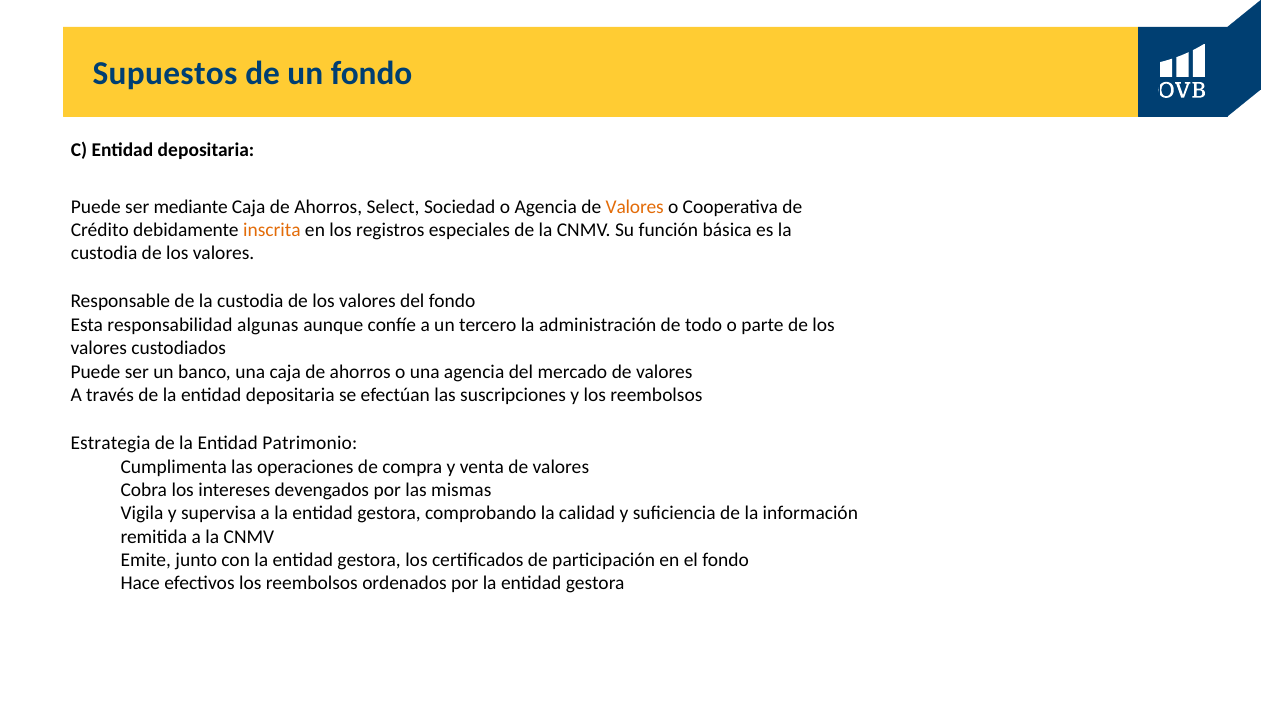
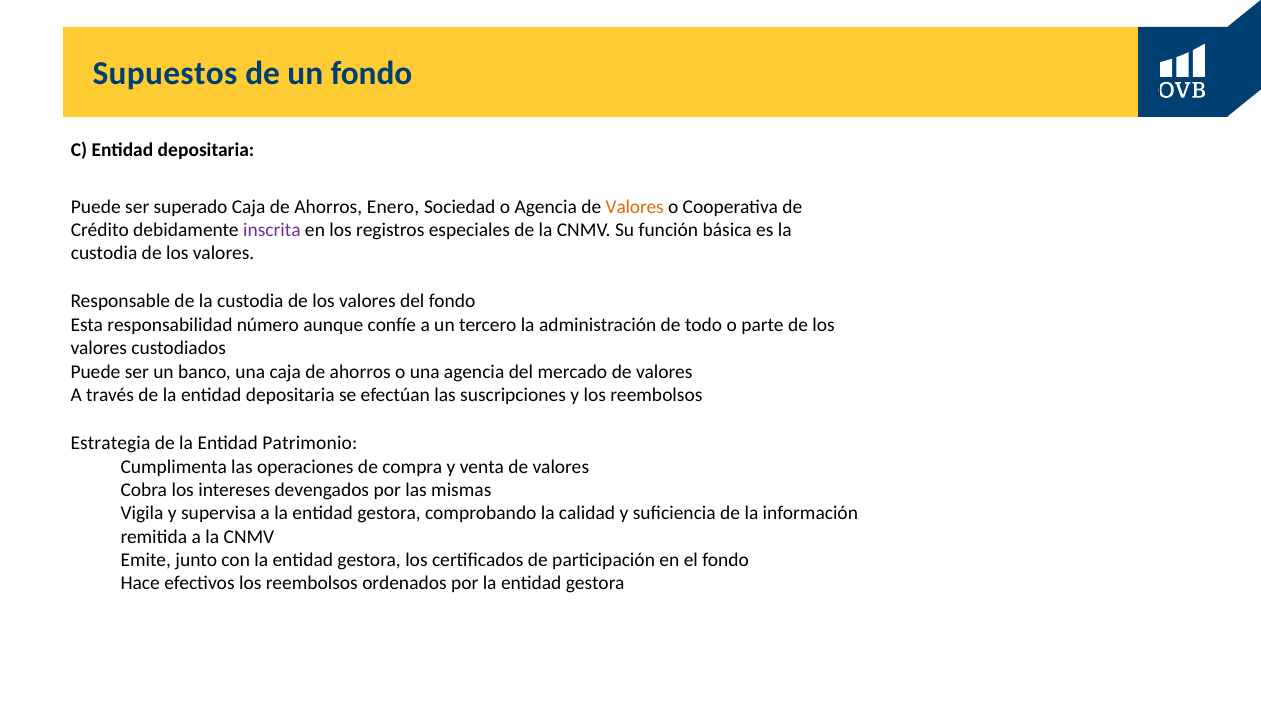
mediante: mediante -> superado
Select: Select -> Enero
inscrita colour: orange -> purple
algunas: algunas -> número
